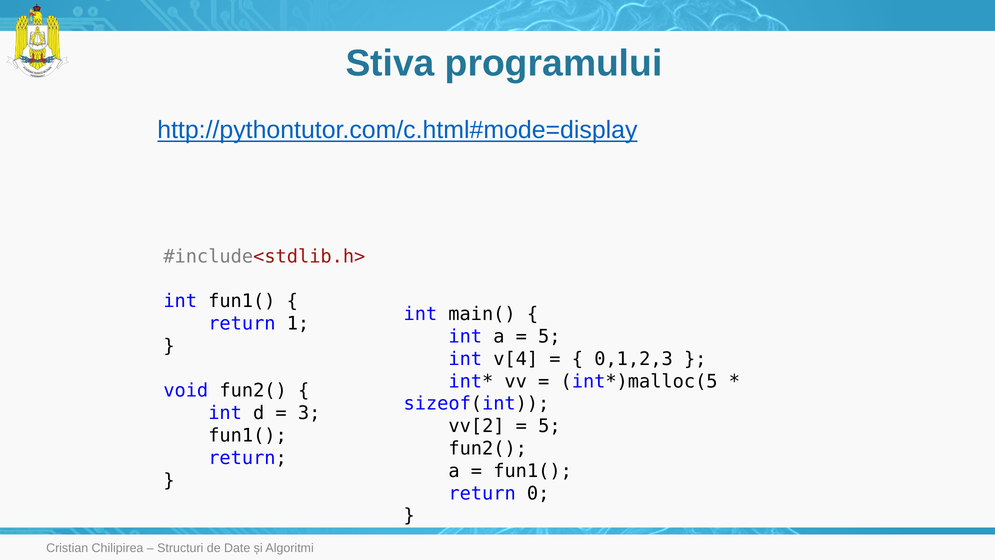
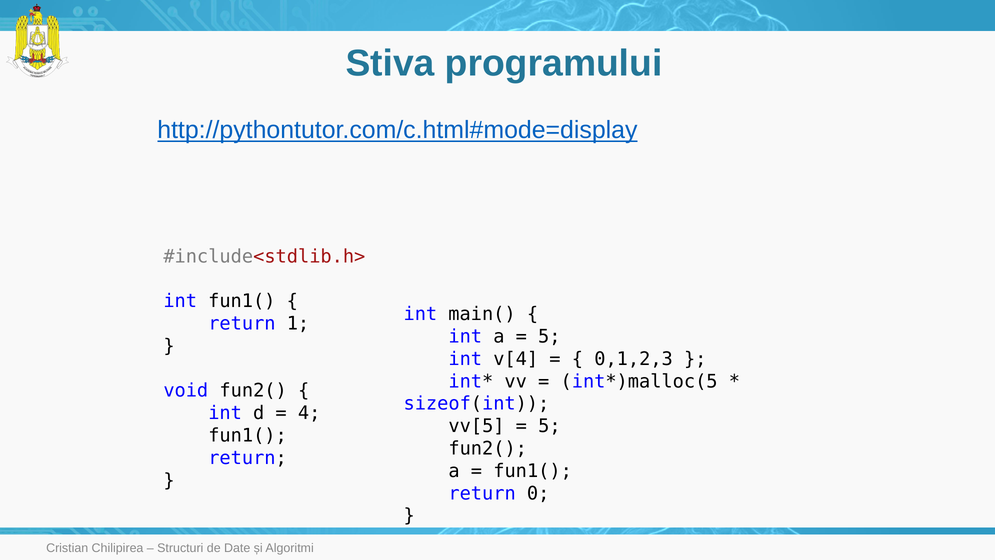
3: 3 -> 4
vv[2: vv[2 -> vv[5
